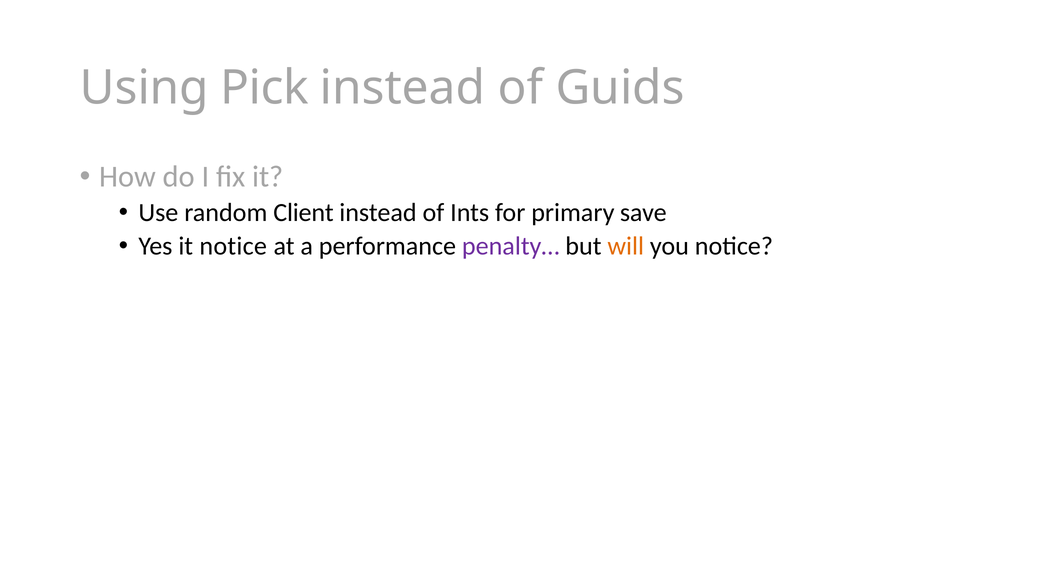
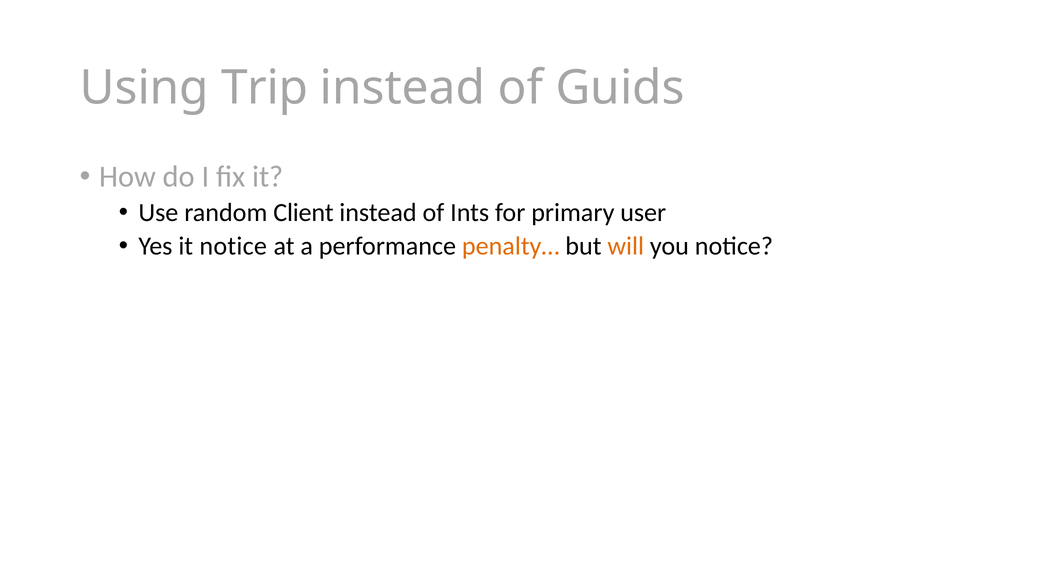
Pick: Pick -> Trip
save: save -> user
penalty… colour: purple -> orange
